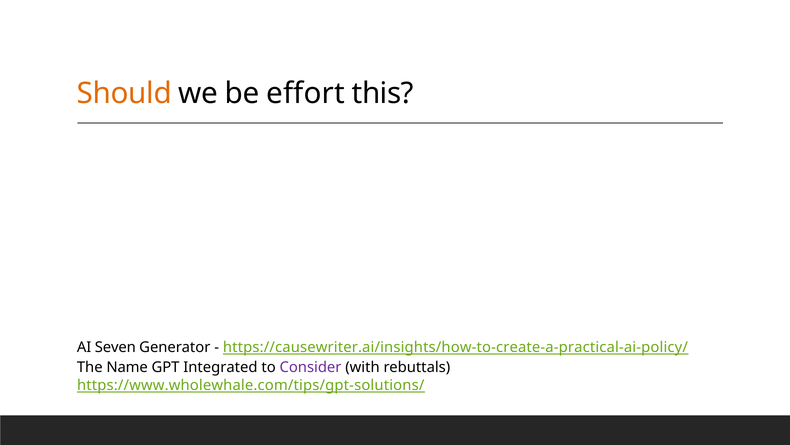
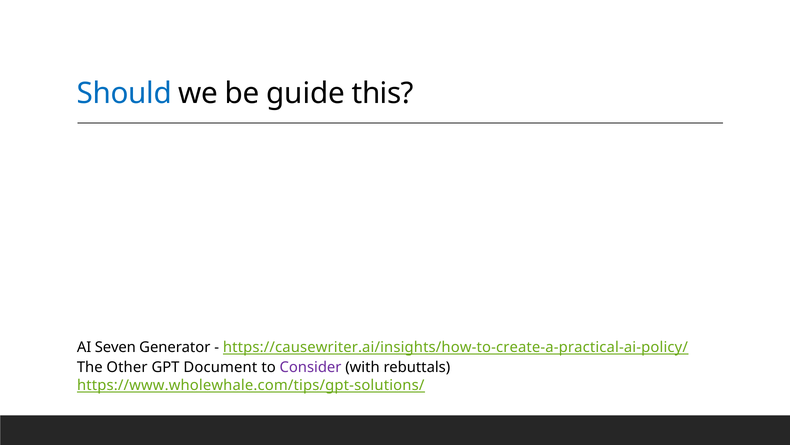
Should colour: orange -> blue
effort: effort -> guide
Name: Name -> Other
Integrated: Integrated -> Document
